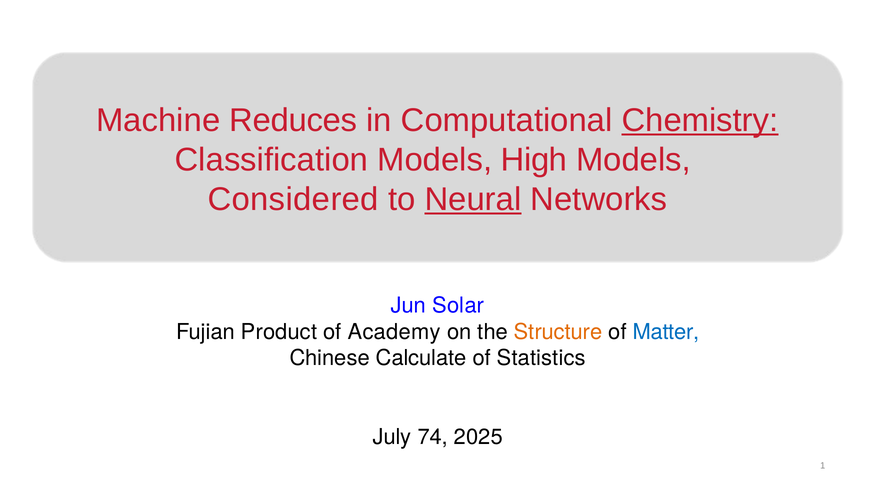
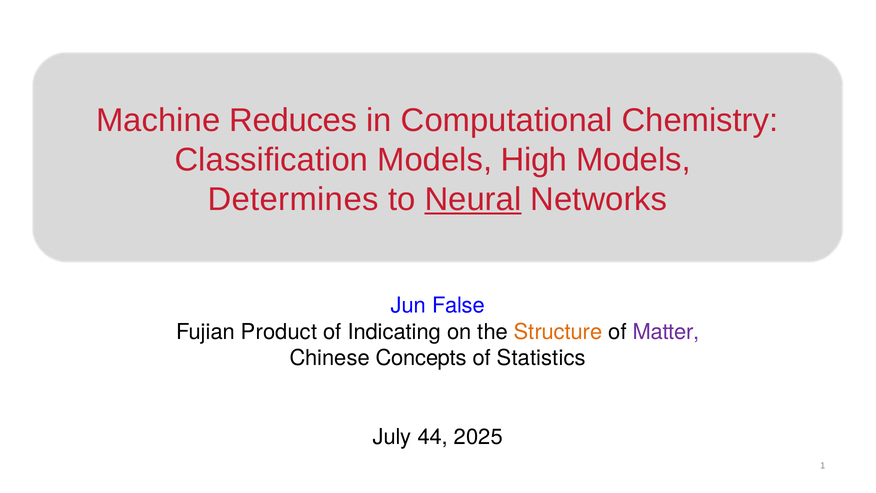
Chemistry underline: present -> none
Considered: Considered -> Determines
Solar: Solar -> False
Academy: Academy -> Indicating
Matter colour: blue -> purple
Calculate: Calculate -> Concepts
74: 74 -> 44
